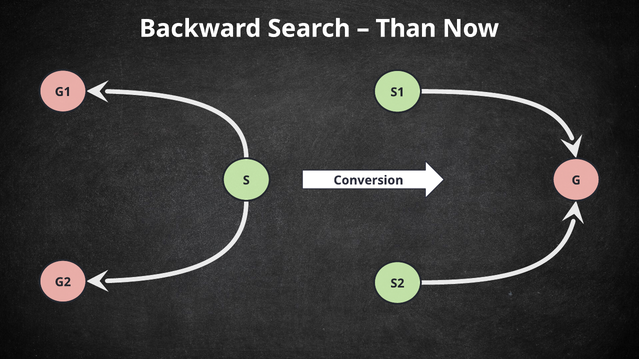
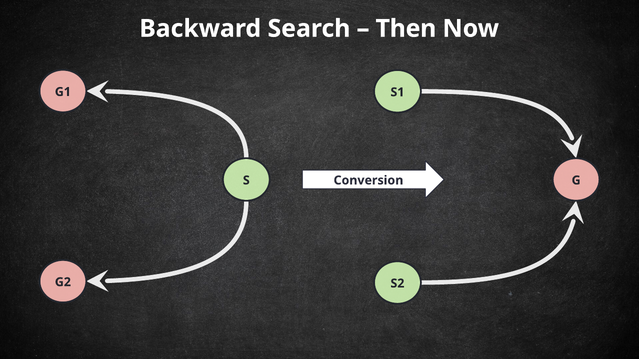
Than: Than -> Then
